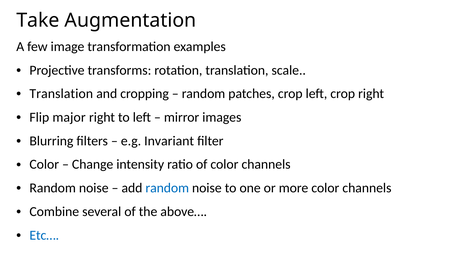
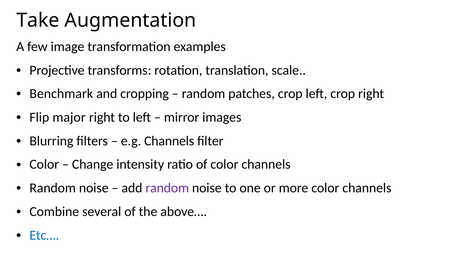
Translation at (61, 94): Translation -> Benchmark
e.g Invariant: Invariant -> Channels
random at (167, 188) colour: blue -> purple
